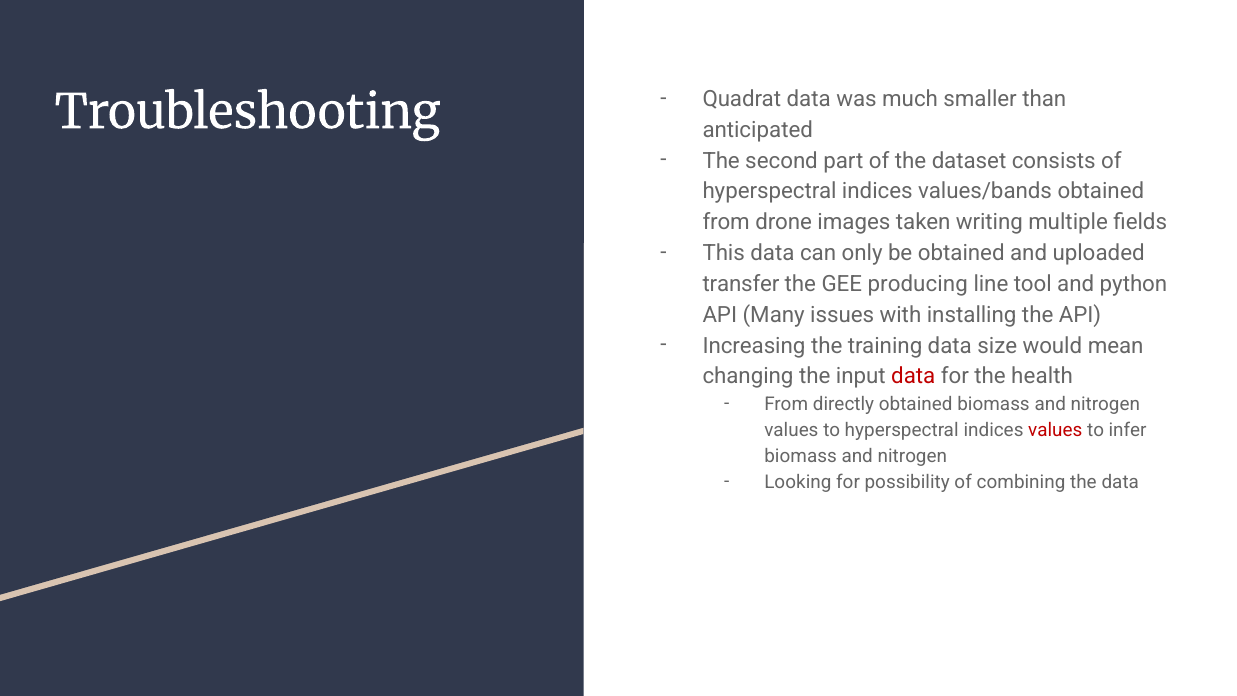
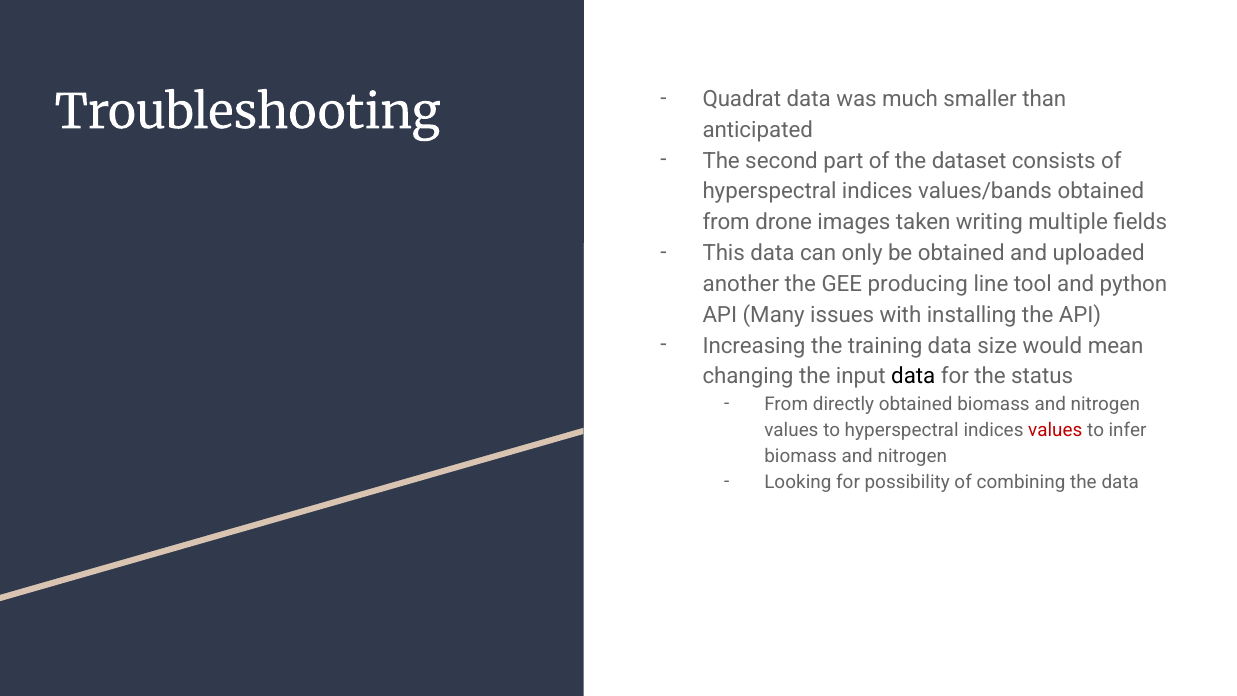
transfer: transfer -> another
data at (913, 377) colour: red -> black
health: health -> status
